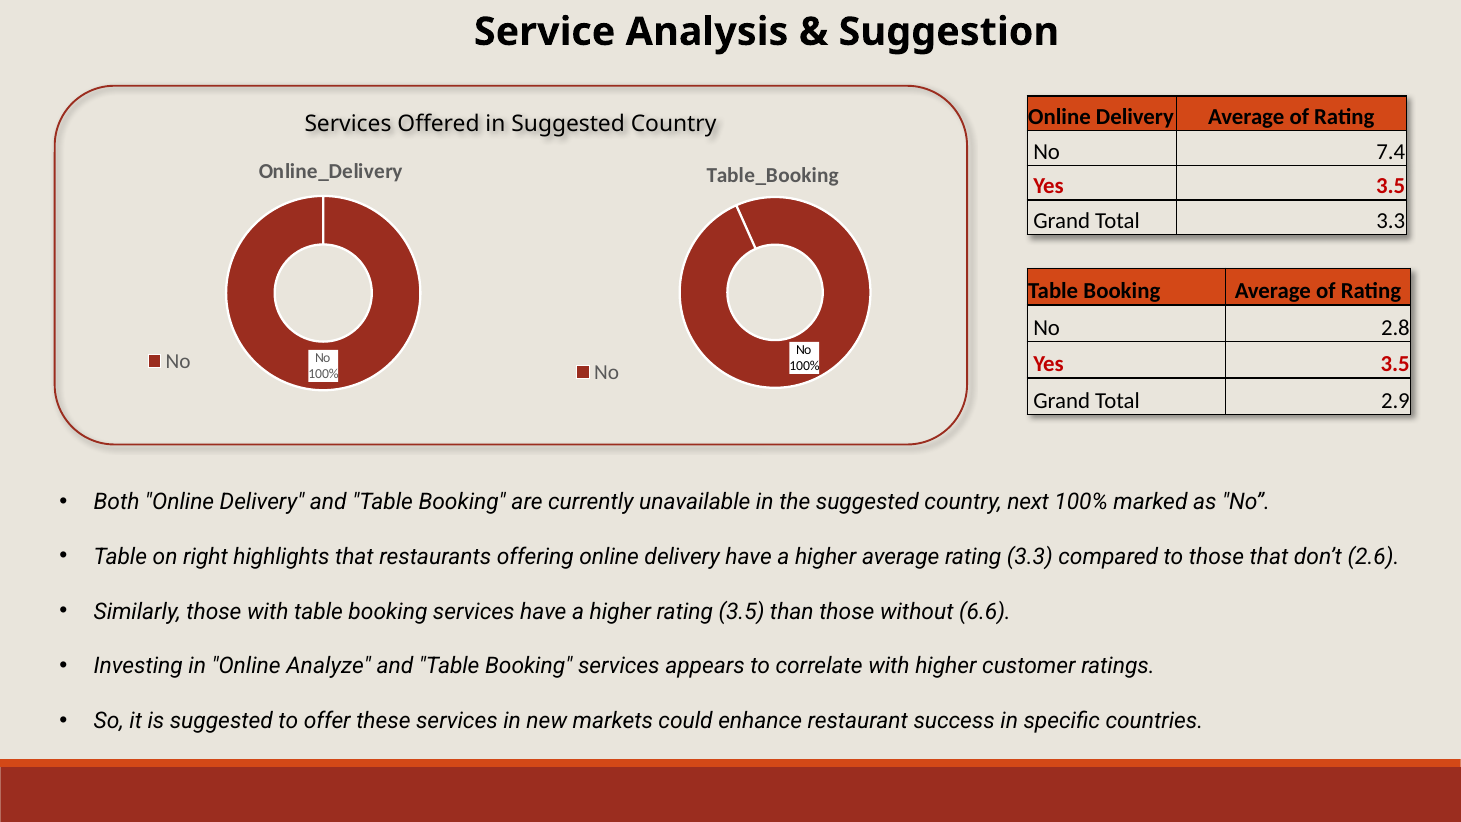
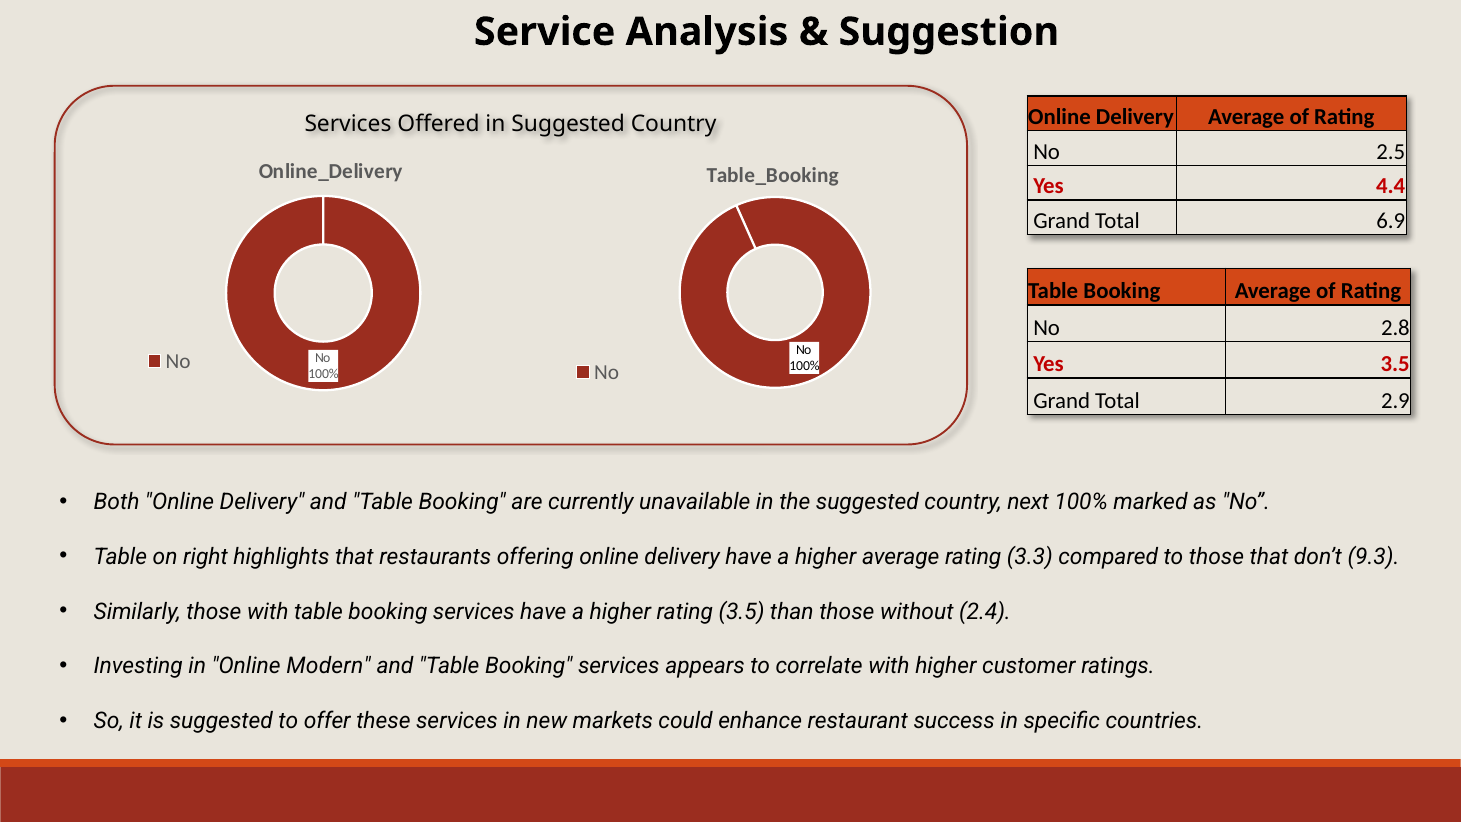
7.4: 7.4 -> 2.5
3.5 at (1391, 186): 3.5 -> 4.4
Total 3.3: 3.3 -> 6.9
2.6: 2.6 -> 9.3
6.6: 6.6 -> 2.4
Analyze: Analyze -> Modern
